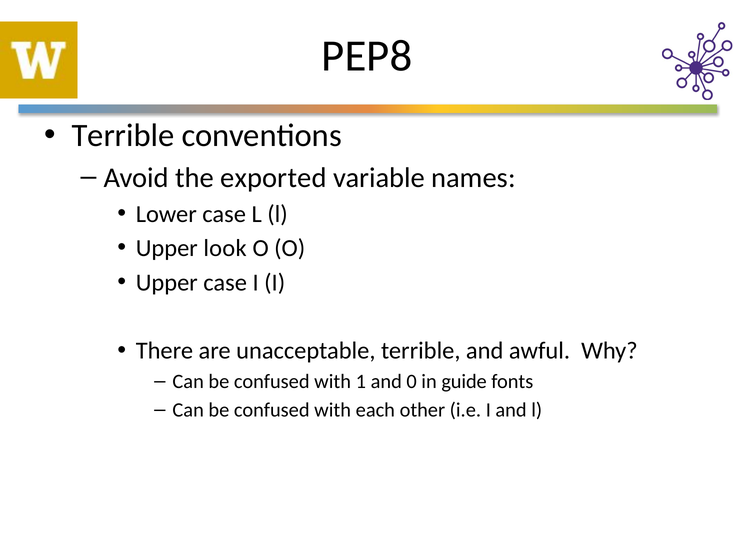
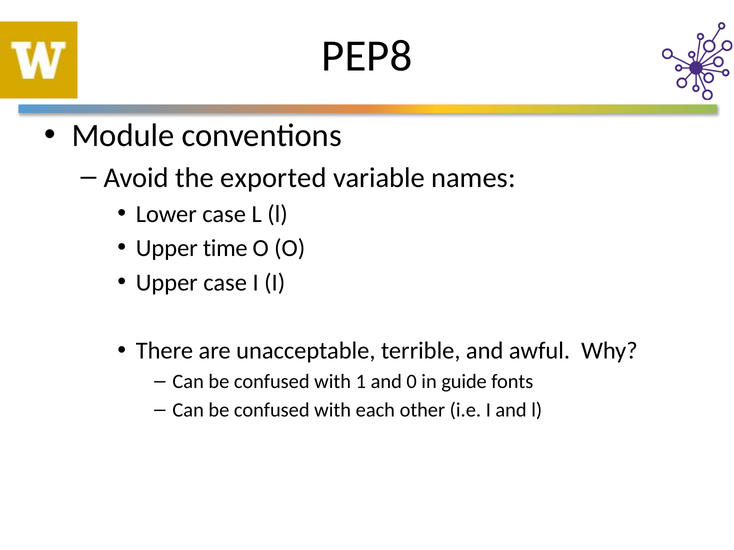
Terrible at (123, 136): Terrible -> Module
look: look -> time
